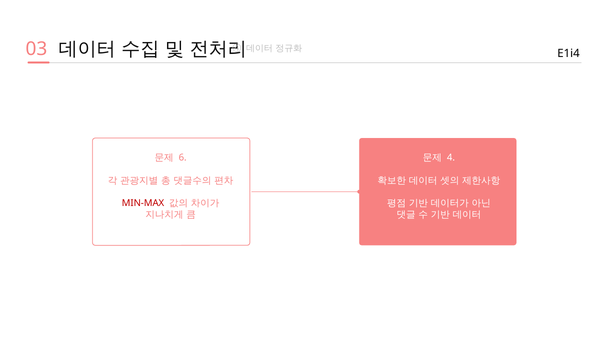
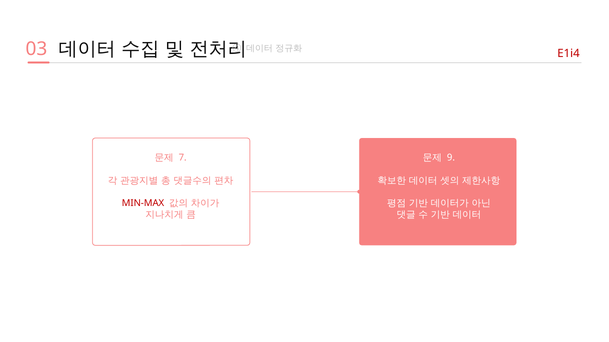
E1i4 colour: black -> red
6: 6 -> 7
4: 4 -> 9
